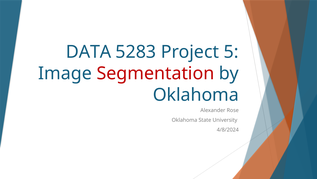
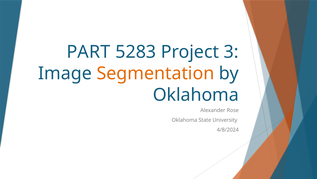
DATA: DATA -> PART
5: 5 -> 3
Segmentation colour: red -> orange
